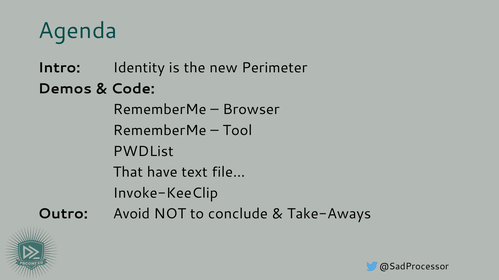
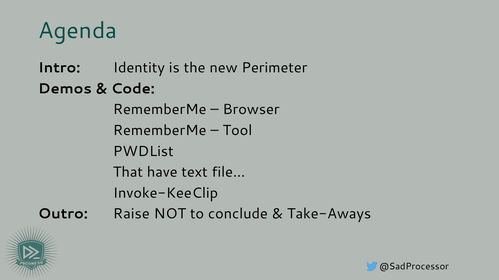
Avoid: Avoid -> Raise
